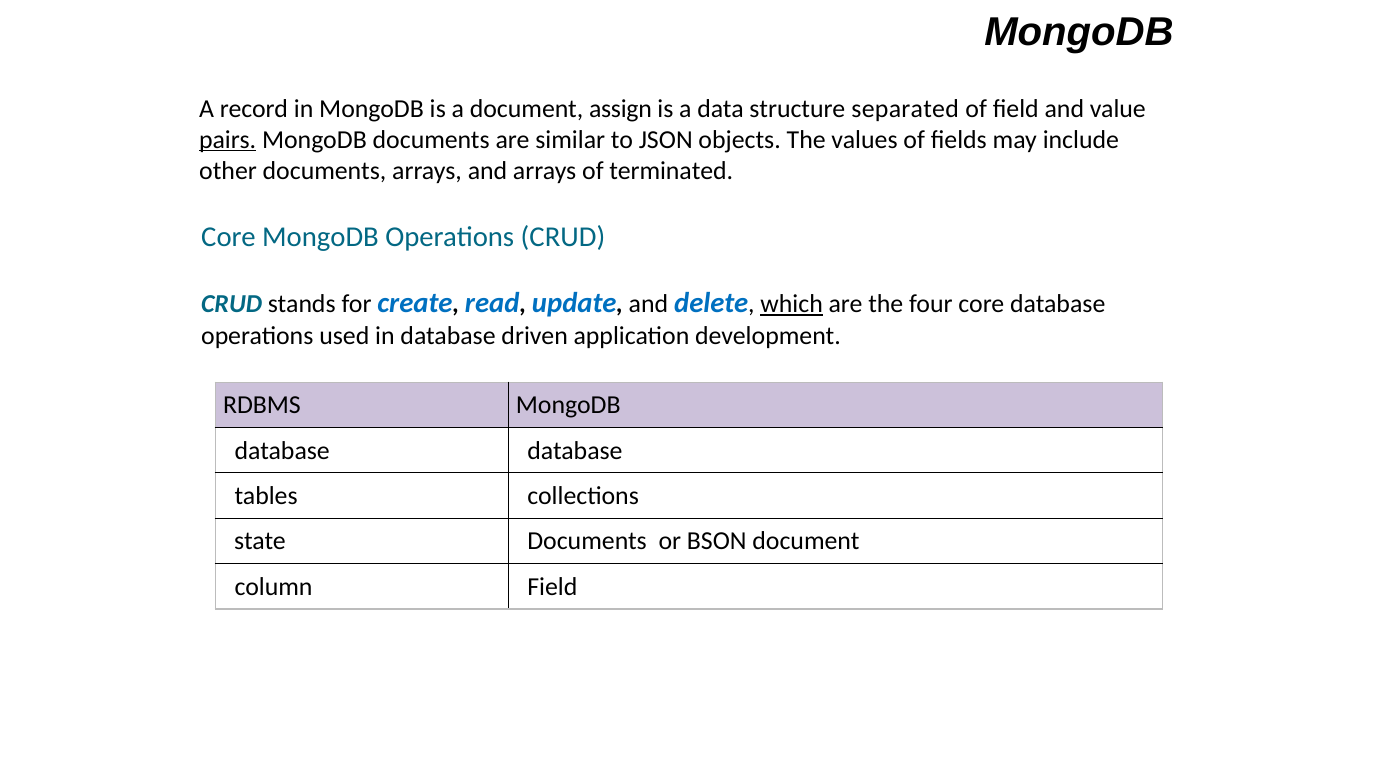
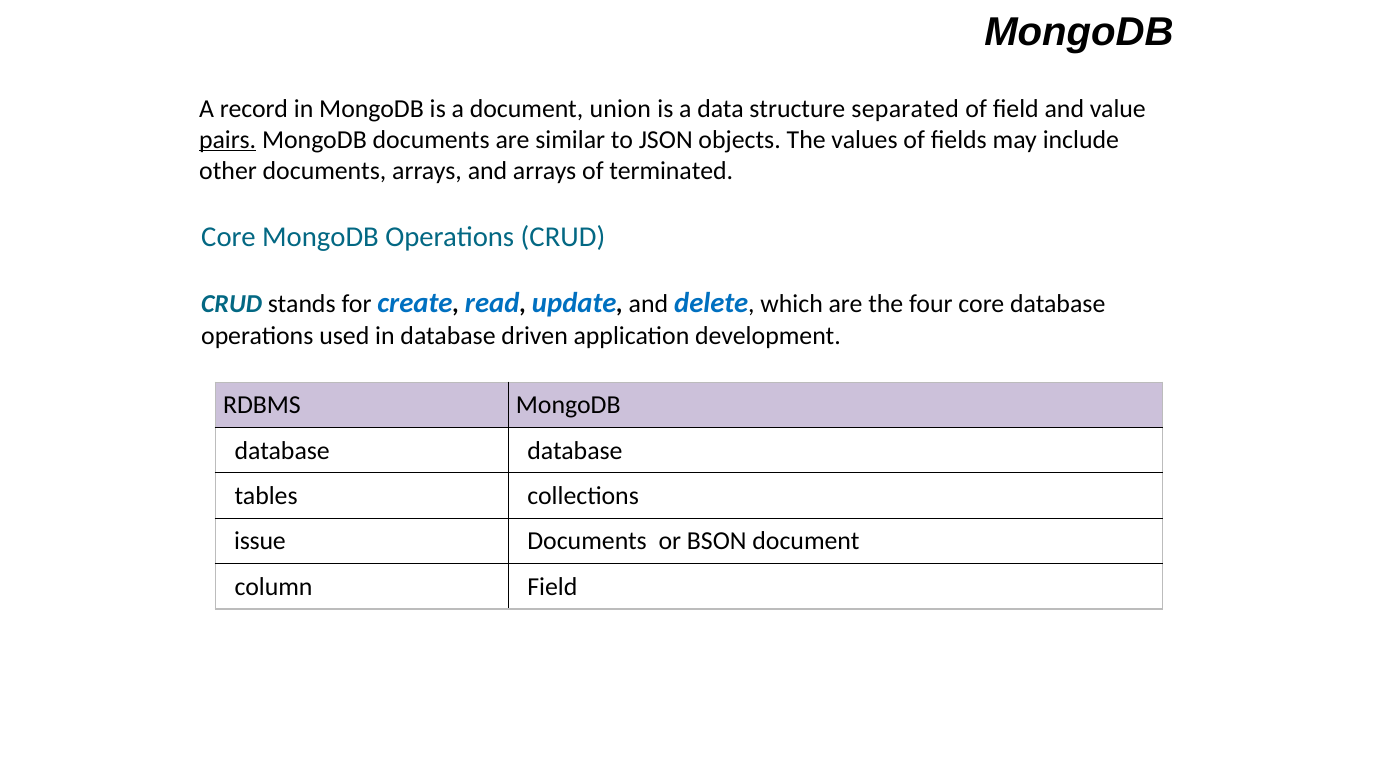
assign: assign -> union
which underline: present -> none
state: state -> issue
